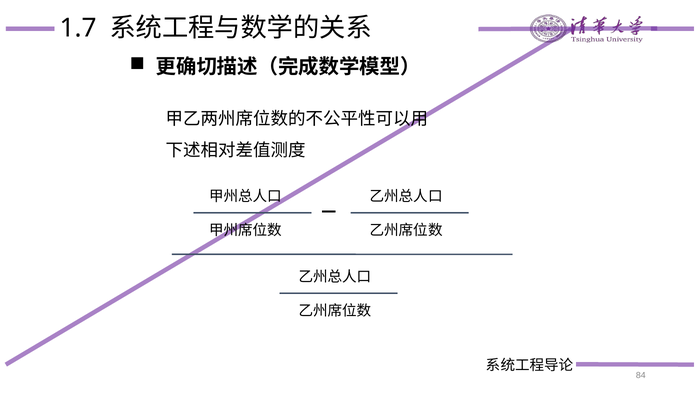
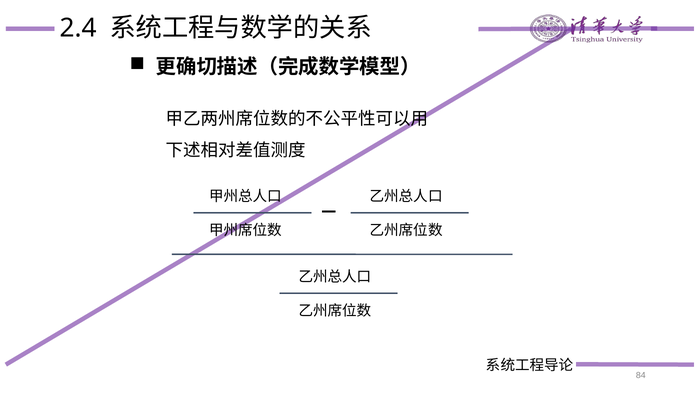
1.7: 1.7 -> 2.4
